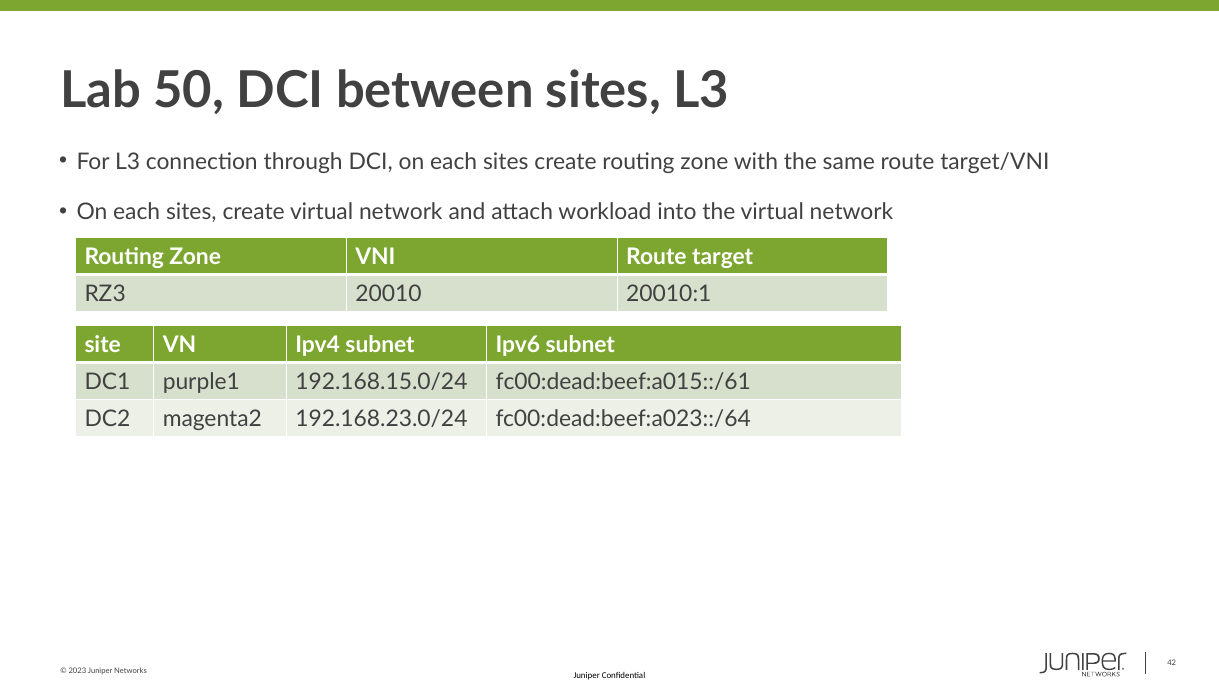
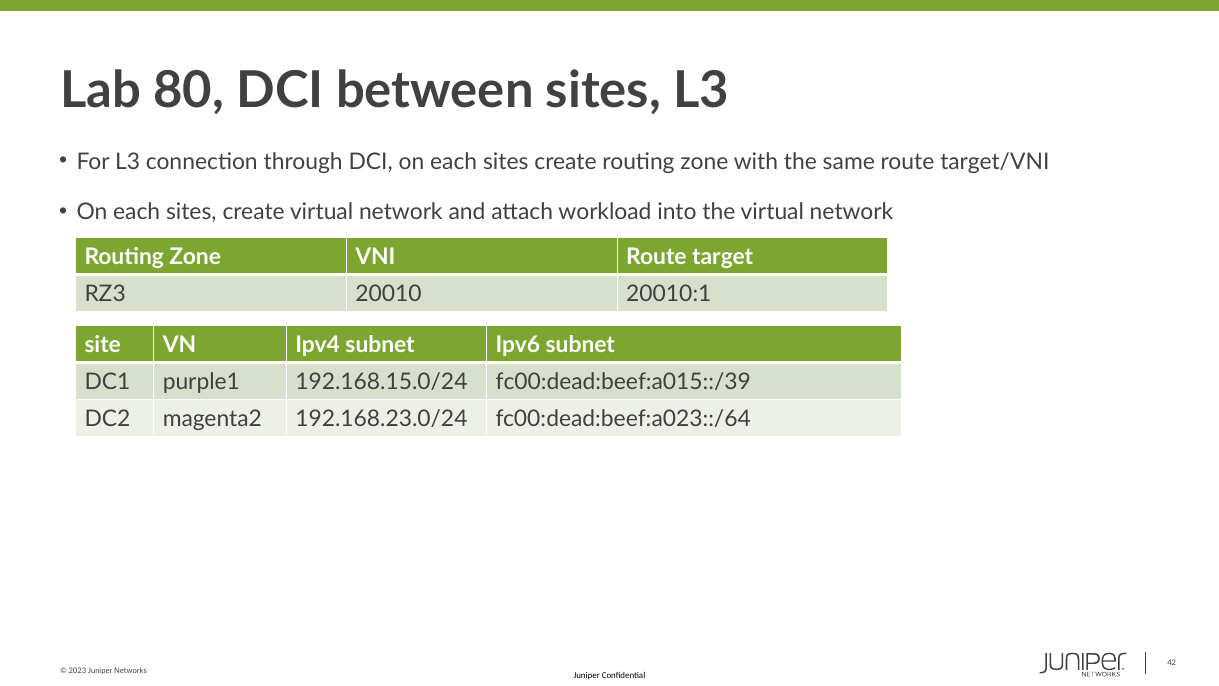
50: 50 -> 80
fc00:dead:beef:a015::/61: fc00:dead:beef:a015::/61 -> fc00:dead:beef:a015::/39
